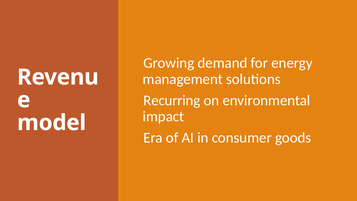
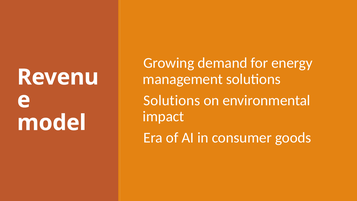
Recurring at (172, 100): Recurring -> Solutions
